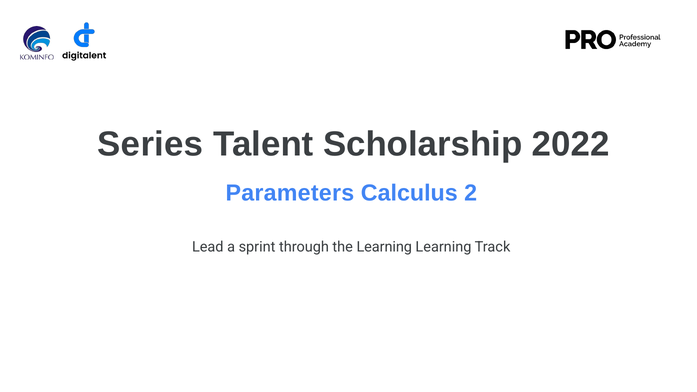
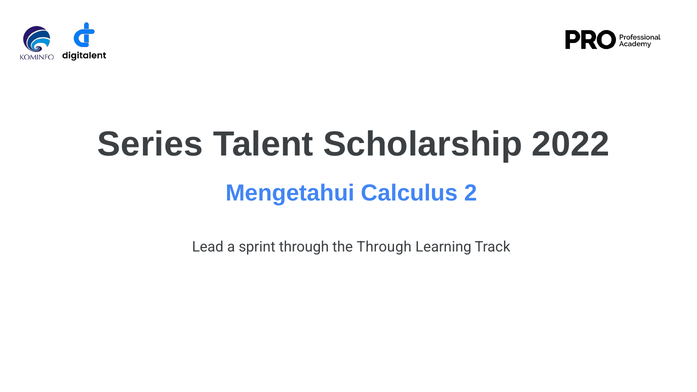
Parameters: Parameters -> Mengetahui
the Learning: Learning -> Through
